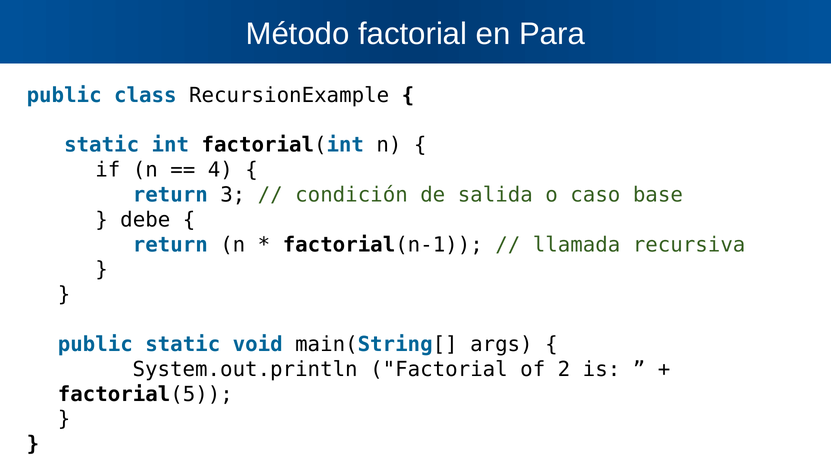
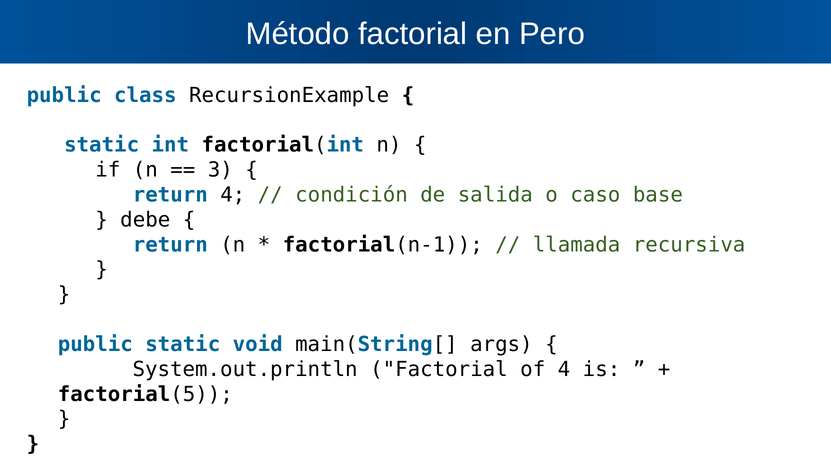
Para: Para -> Pero
4: 4 -> 3
return 3: 3 -> 4
of 2: 2 -> 4
